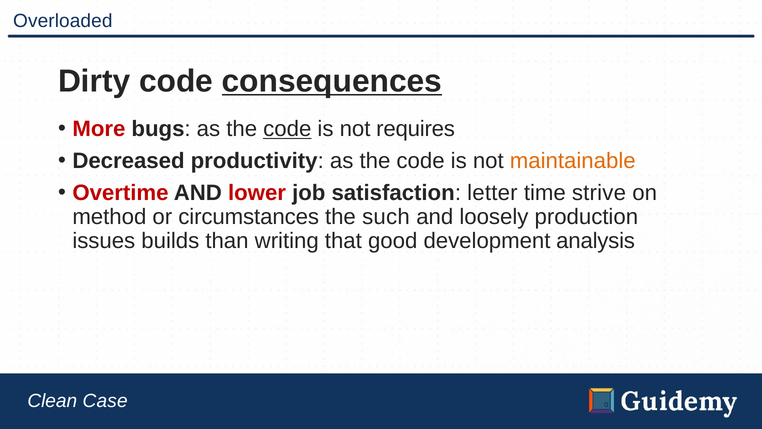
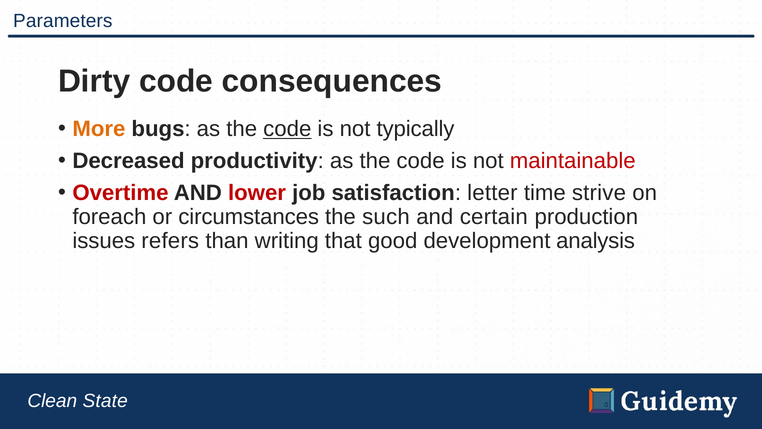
Overloaded: Overloaded -> Parameters
consequences underline: present -> none
More colour: red -> orange
requires: requires -> typically
maintainable colour: orange -> red
method: method -> foreach
loosely: loosely -> certain
builds: builds -> refers
Case: Case -> State
